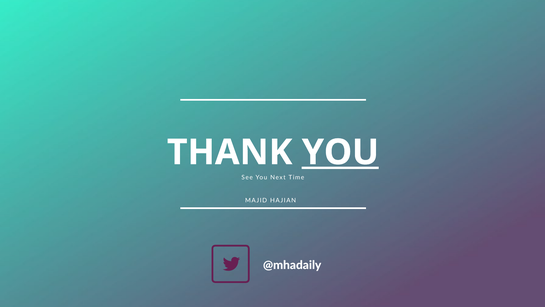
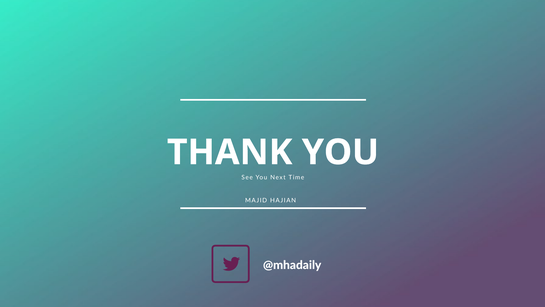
YOU at (340, 152) underline: present -> none
